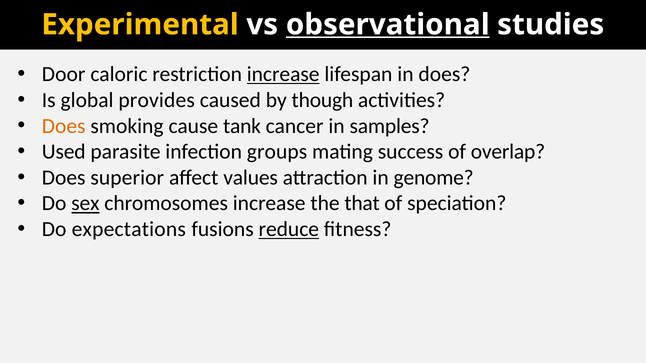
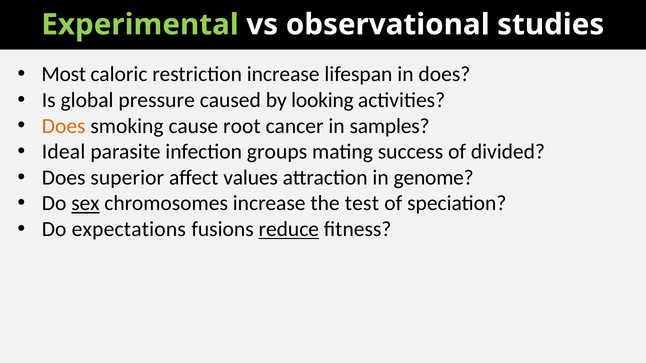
Experimental colour: yellow -> light green
observational underline: present -> none
Door: Door -> Most
increase at (283, 74) underline: present -> none
provides: provides -> pressure
though: though -> looking
tank: tank -> root
Used: Used -> Ideal
overlap: overlap -> divided
that: that -> test
